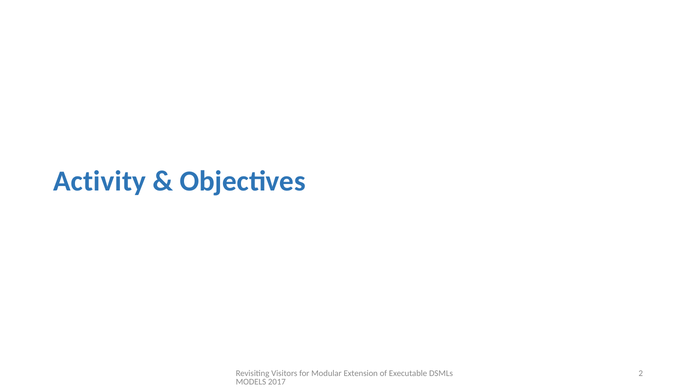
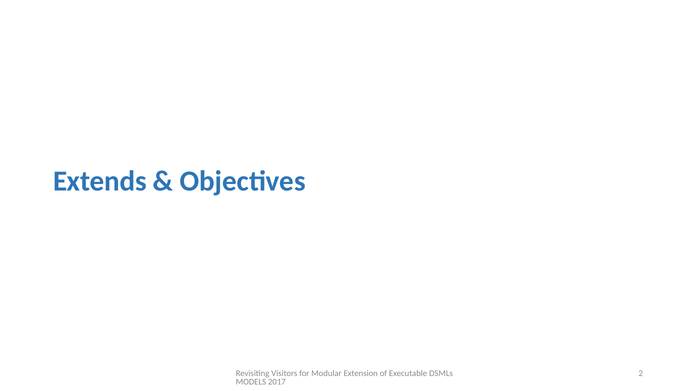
Activity: Activity -> Extends
